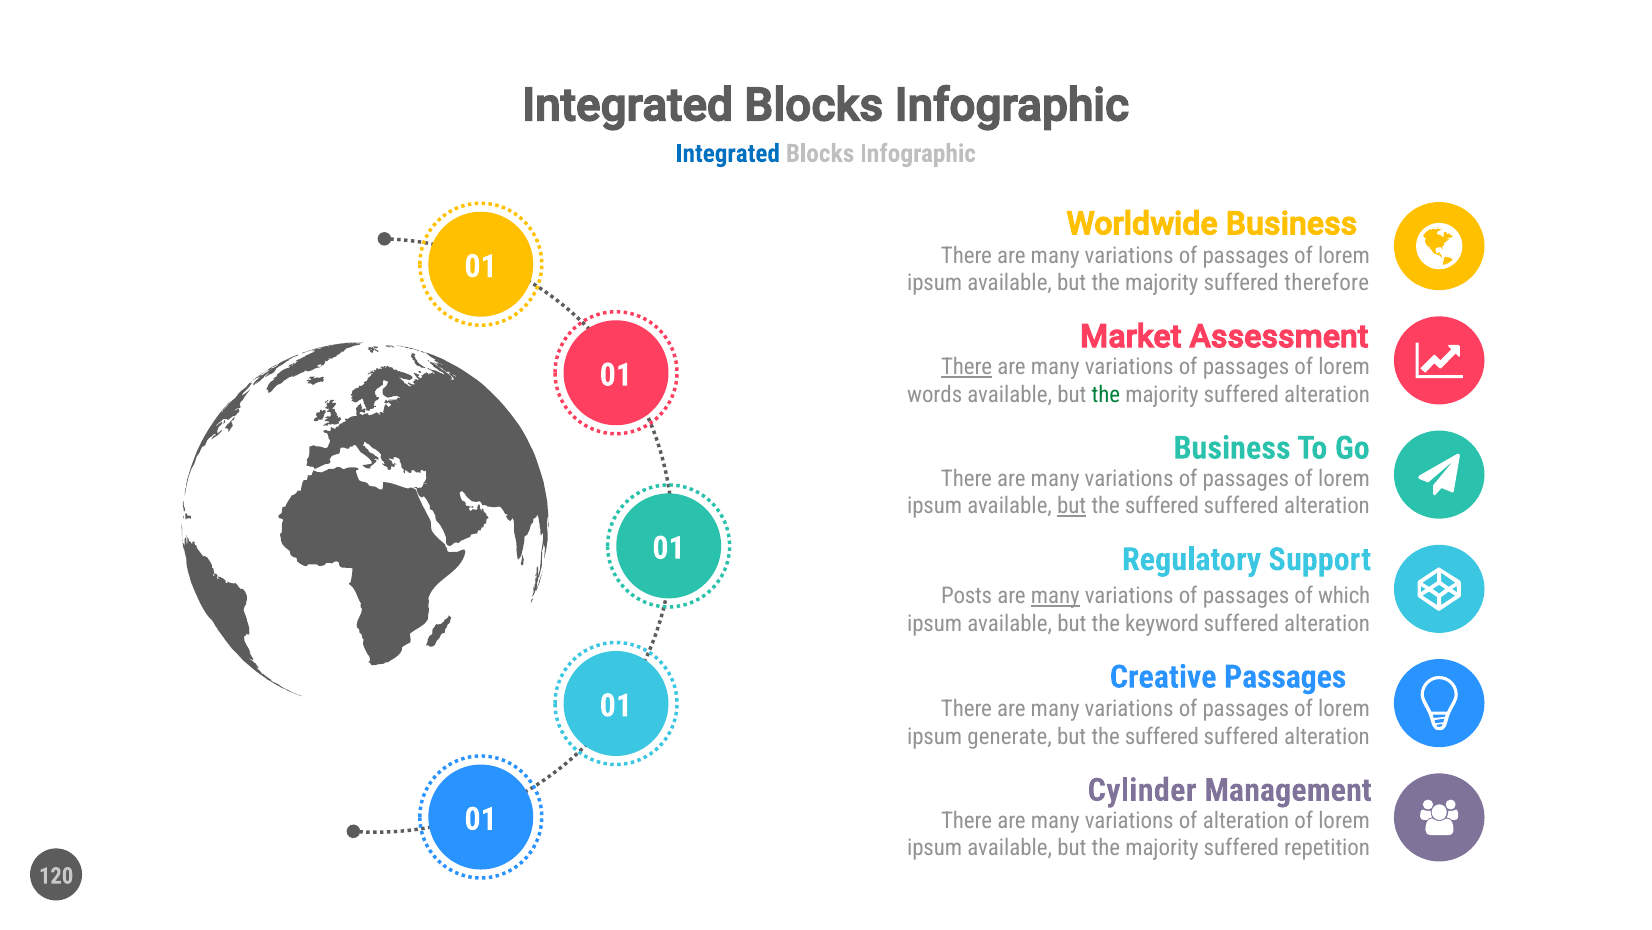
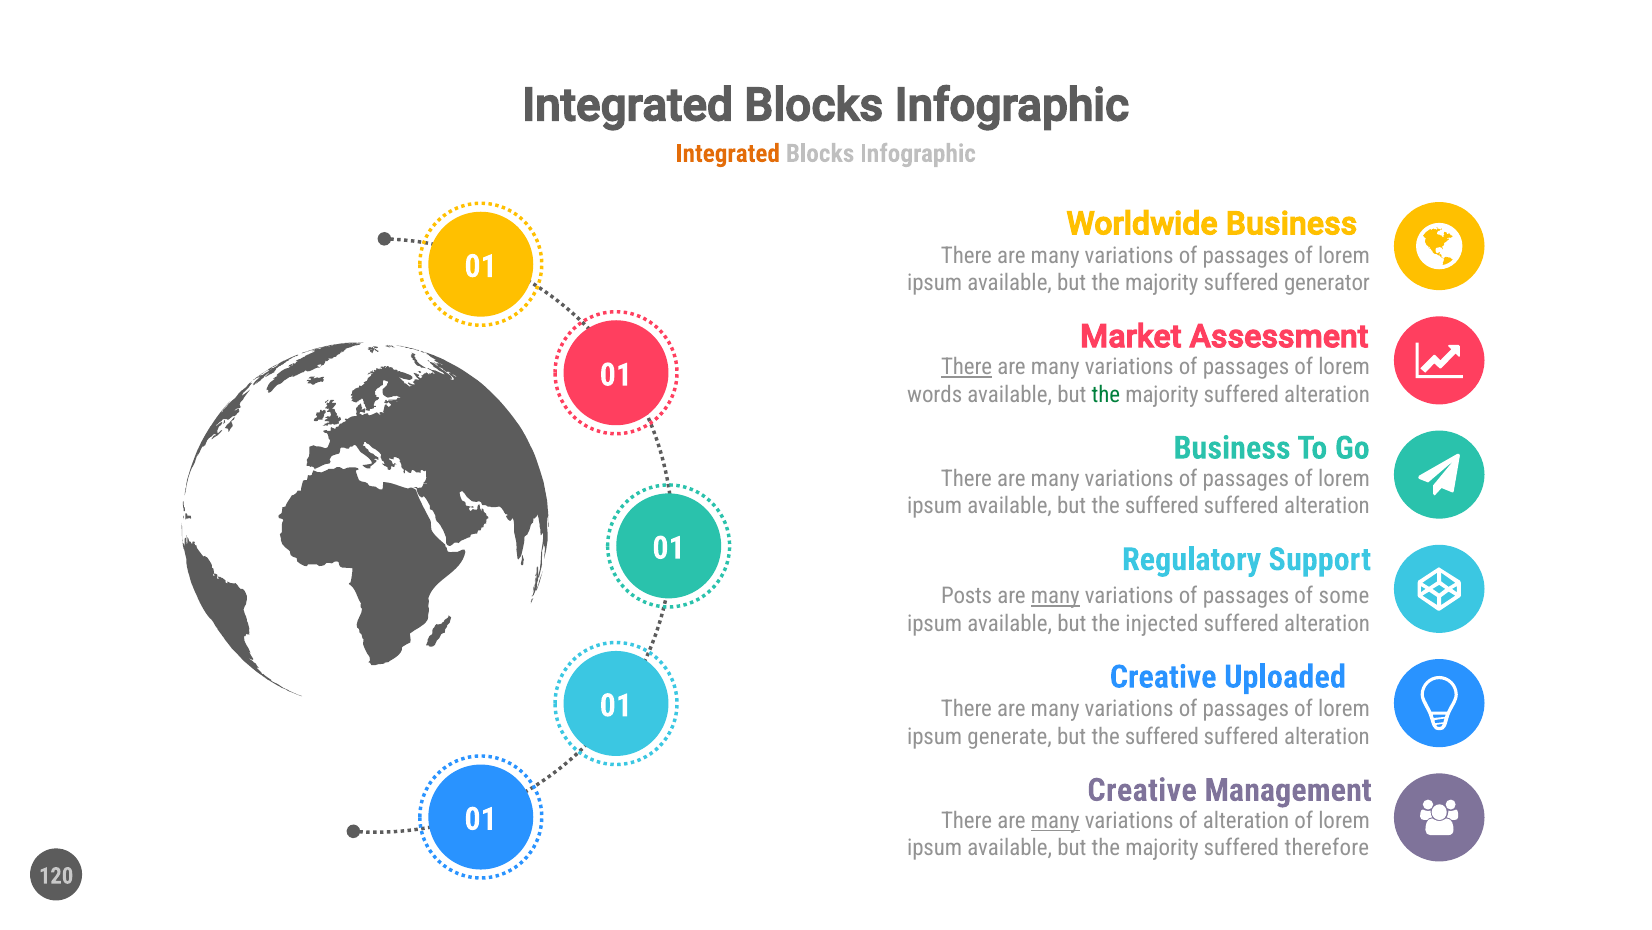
Integrated at (728, 153) colour: blue -> orange
therefore: therefore -> generator
but at (1072, 506) underline: present -> none
which: which -> some
keyword: keyword -> injected
Creative Passages: Passages -> Uploaded
Cylinder at (1142, 790): Cylinder -> Creative
many at (1055, 820) underline: none -> present
repetition: repetition -> therefore
